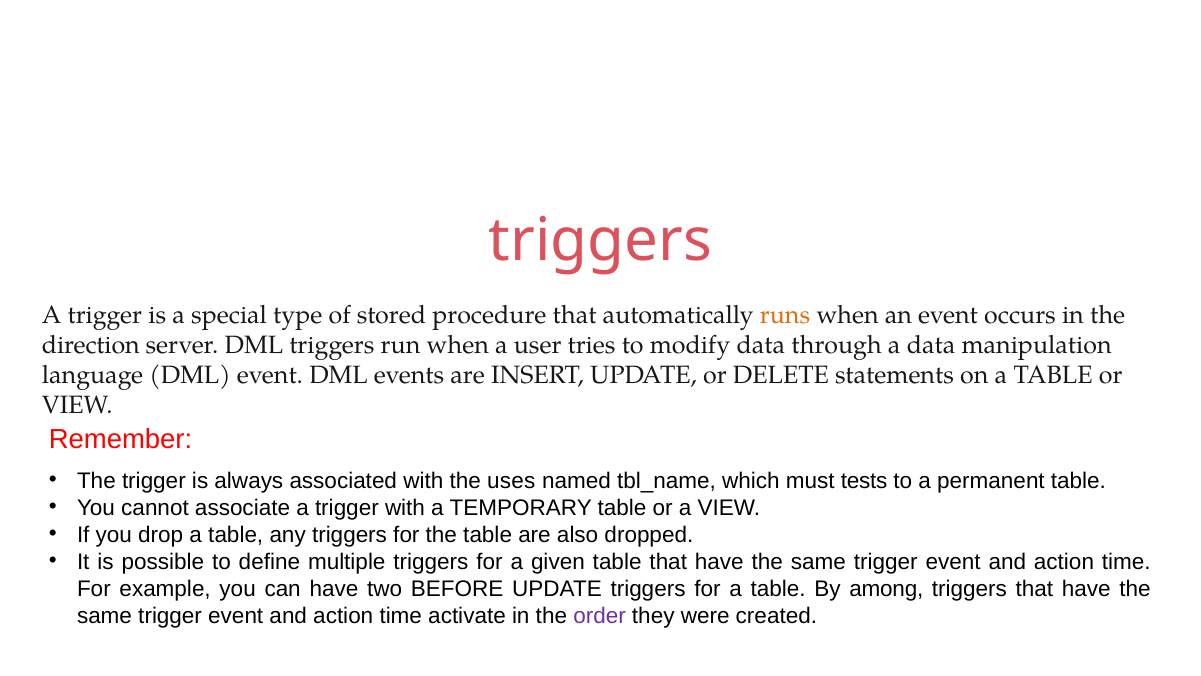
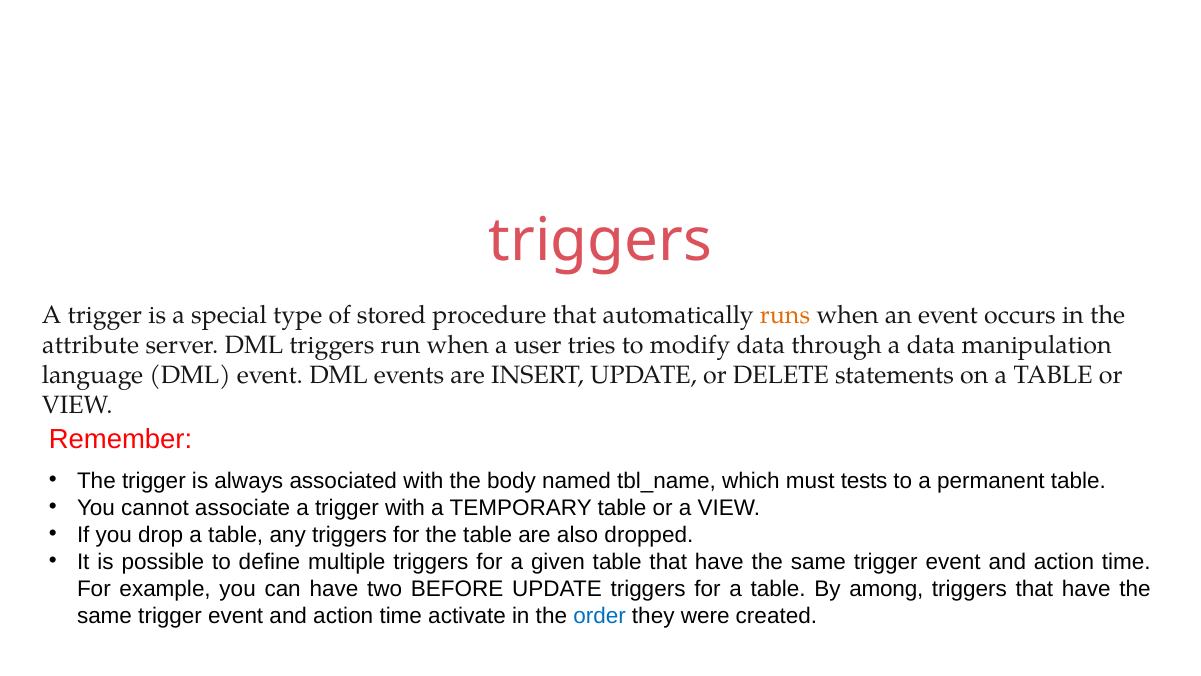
direction: direction -> attribute
uses: uses -> body
order colour: purple -> blue
